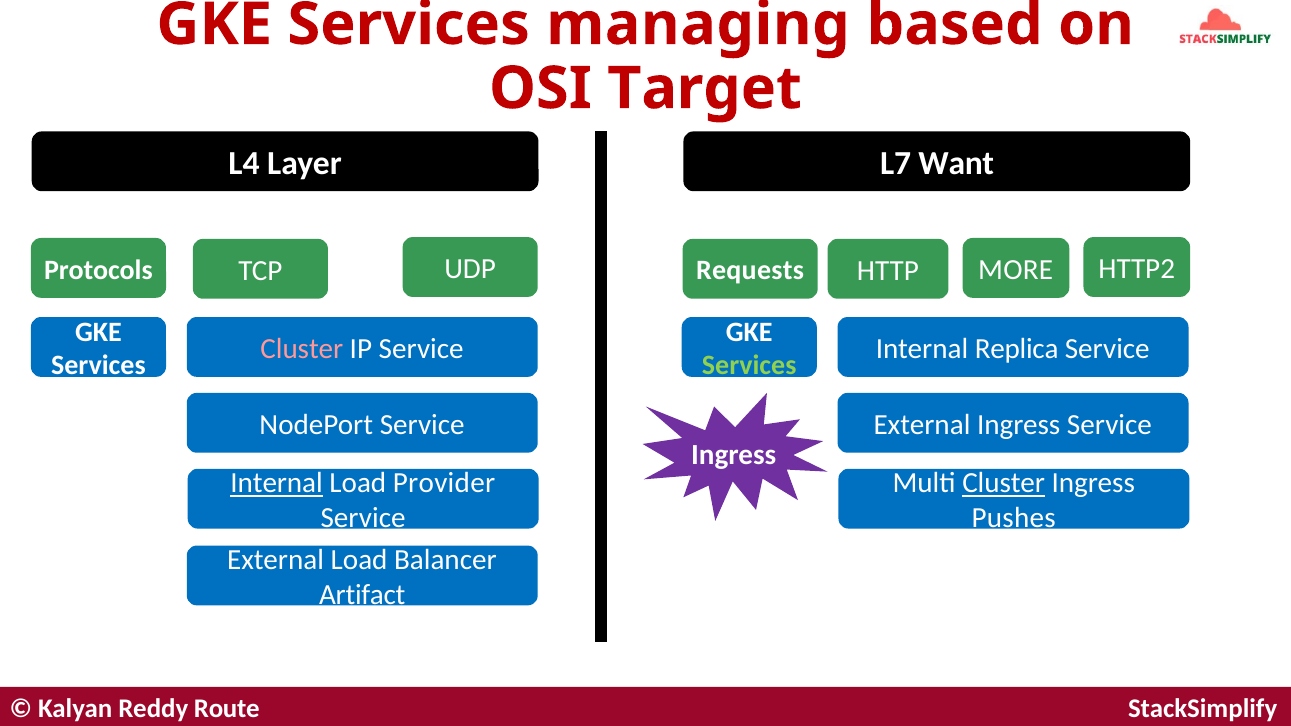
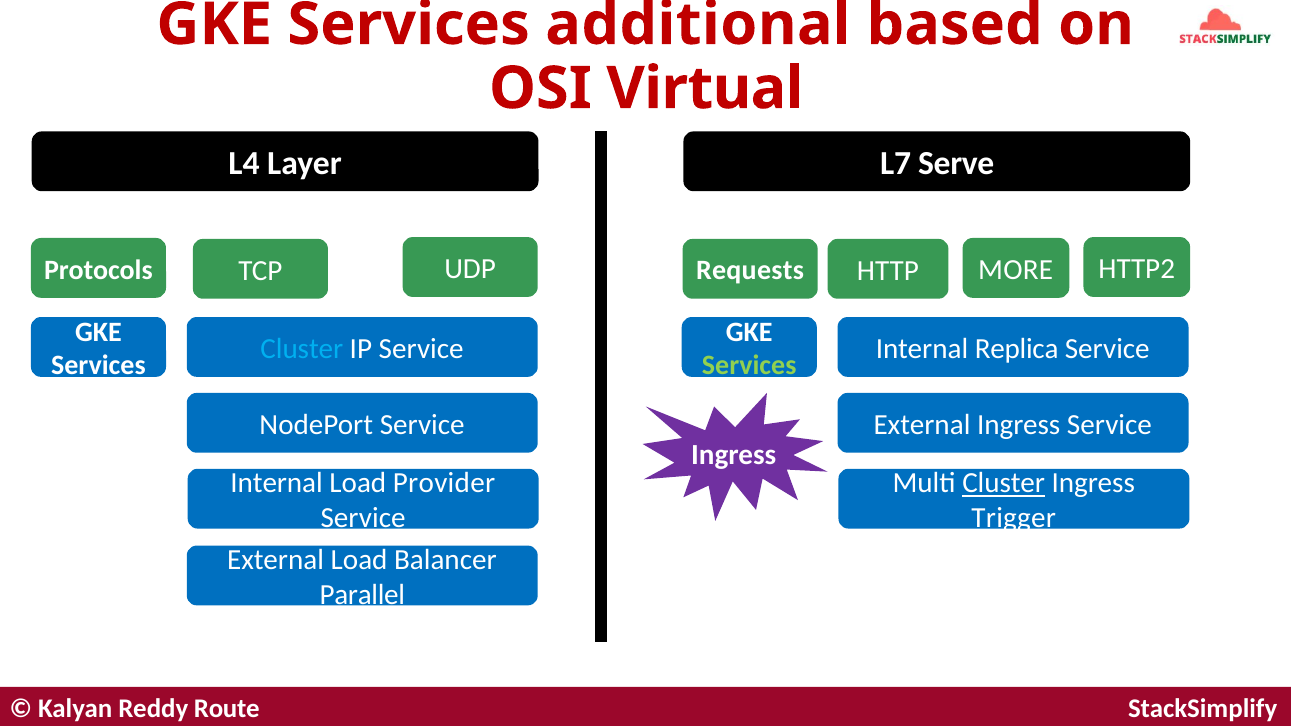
managing: managing -> additional
Target: Target -> Virtual
Want: Want -> Serve
Cluster at (302, 349) colour: pink -> light blue
Internal at (277, 483) underline: present -> none
Pushes: Pushes -> Trigger
Artifact: Artifact -> Parallel
